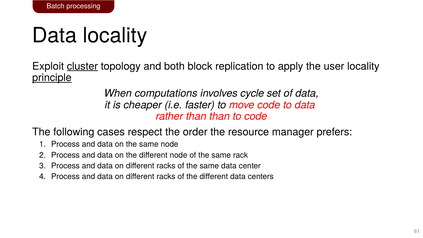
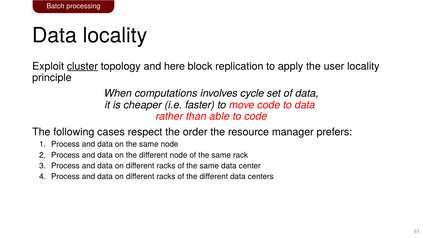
both: both -> here
principle underline: present -> none
than than: than -> able
